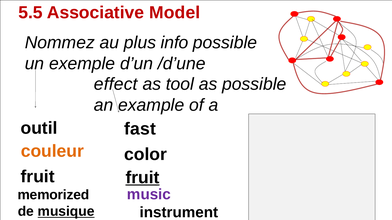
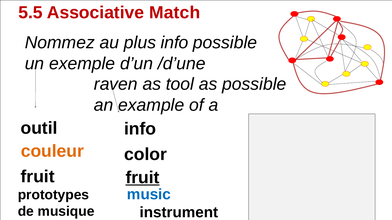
Model: Model -> Match
effect: effect -> raven
fast at (140, 129): fast -> info
music colour: purple -> blue
memorized: memorized -> prototypes
musique underline: present -> none
